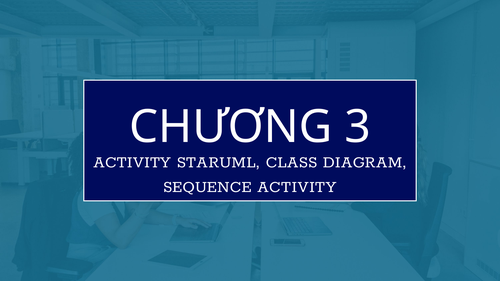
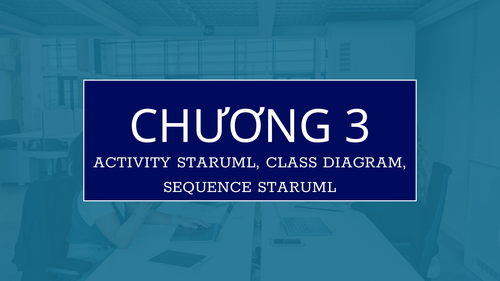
SEQUENCE ACTIVITY: ACTIVITY -> STARUML
